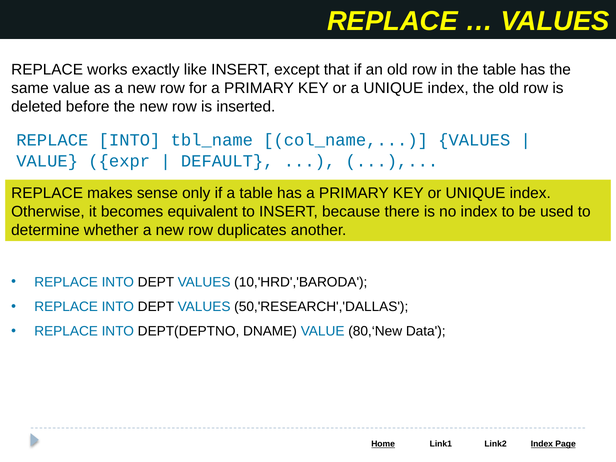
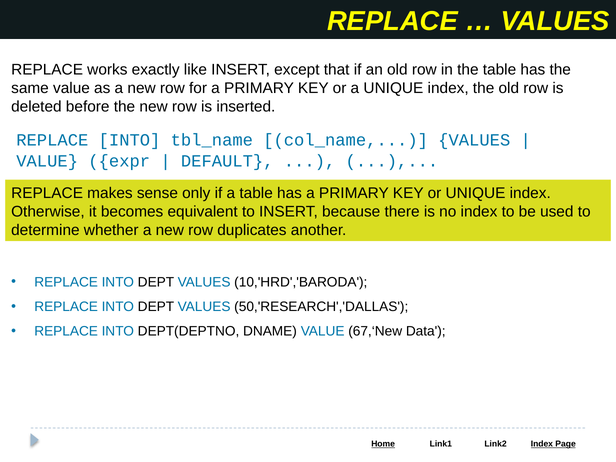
80,‘New: 80,‘New -> 67,‘New
